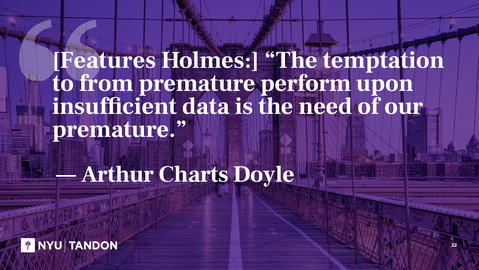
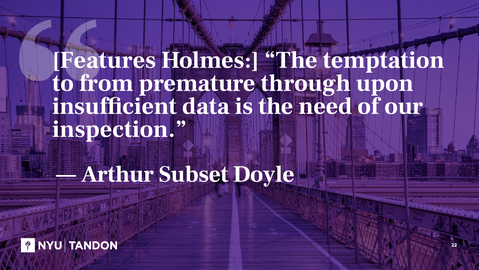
perform: perform -> through
premature at (120, 129): premature -> inspection
Charts: Charts -> Subset
